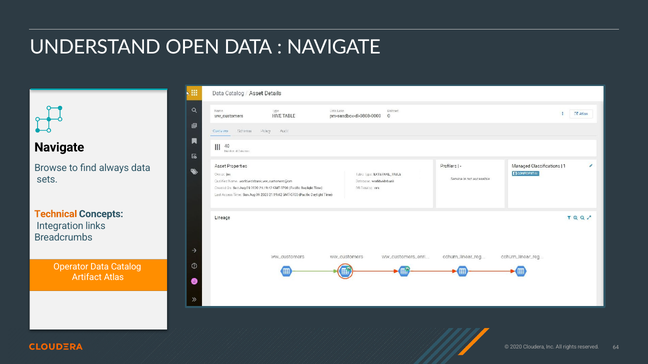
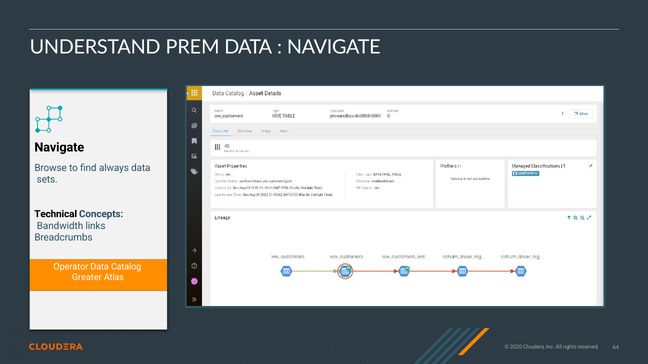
OPEN: OPEN -> PREM
Technical colour: orange -> black
Integration: Integration -> Bandwidth
Artifact: Artifact -> Greater
